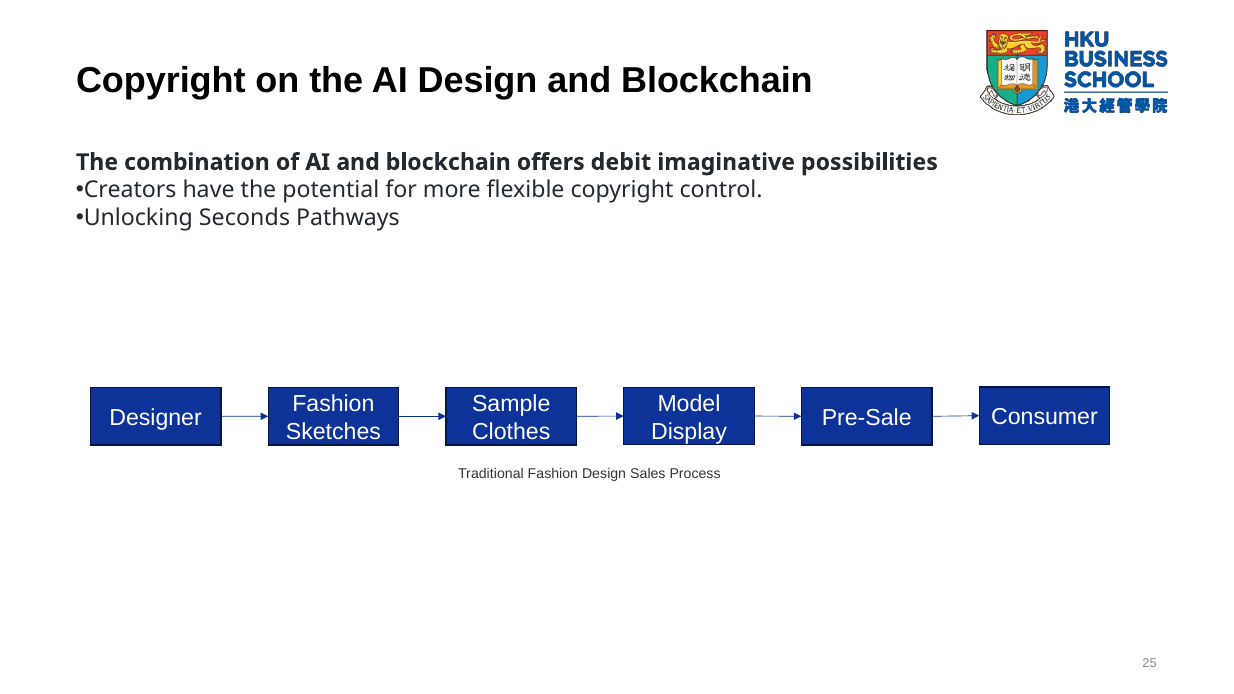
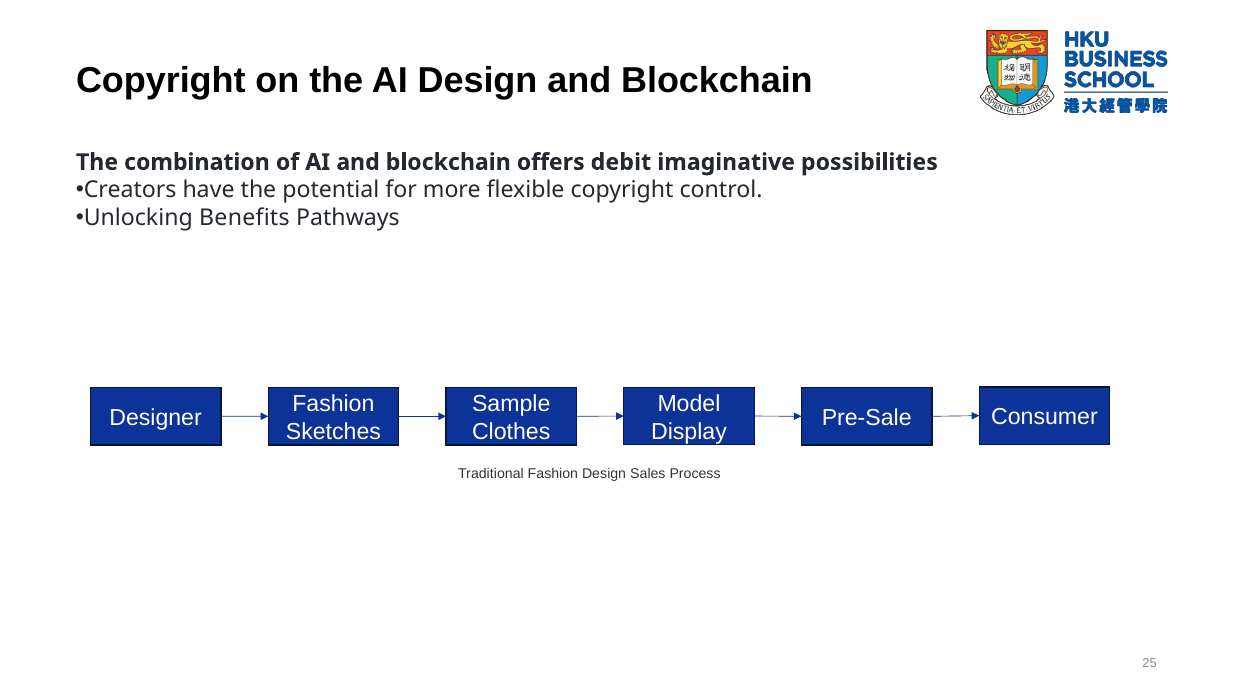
Seconds: Seconds -> Benefits
